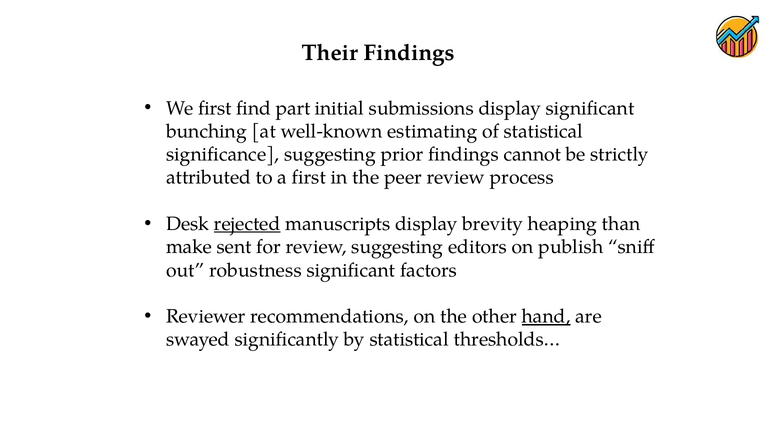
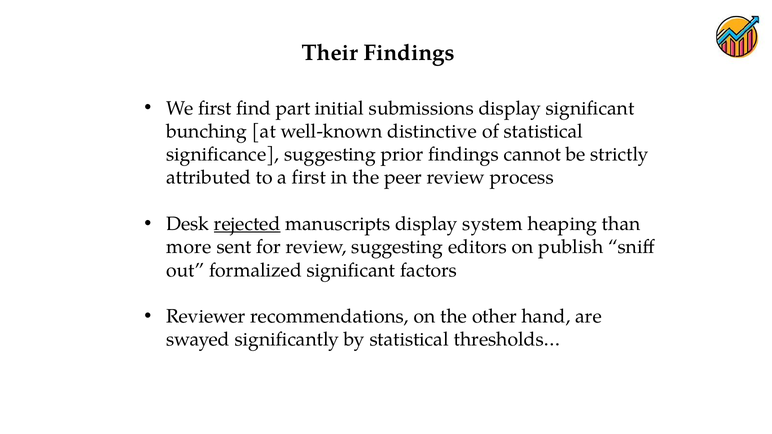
estimating: estimating -> distinctive
brevity: brevity -> system
make: make -> more
robustness: robustness -> formalized
hand underline: present -> none
